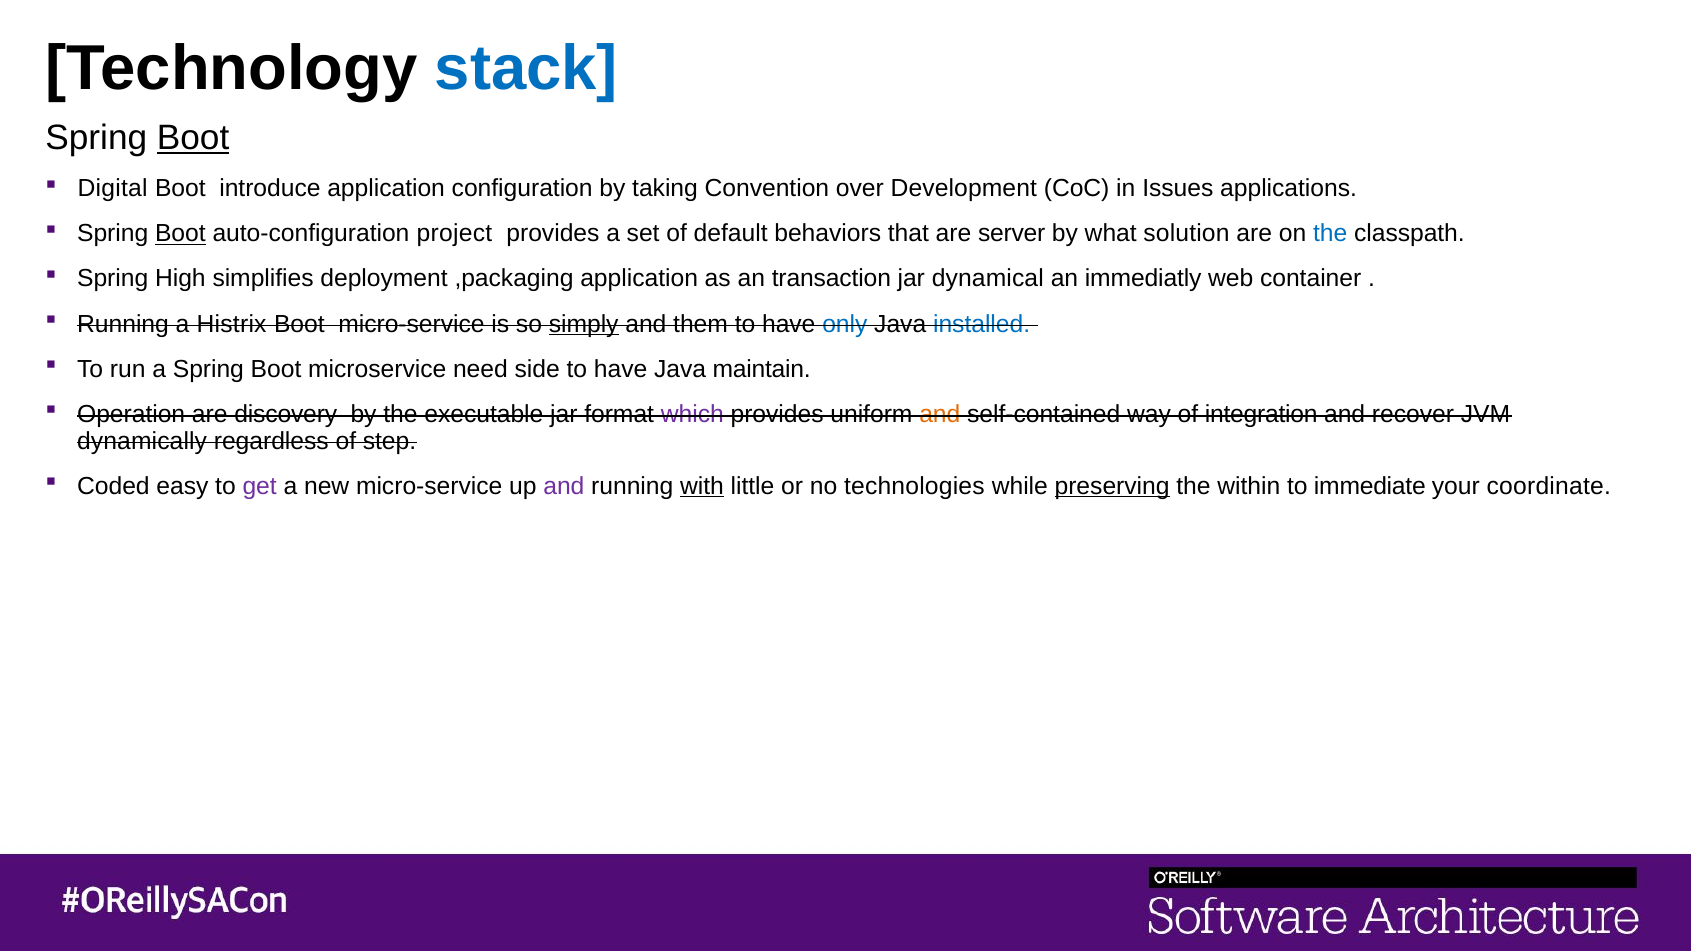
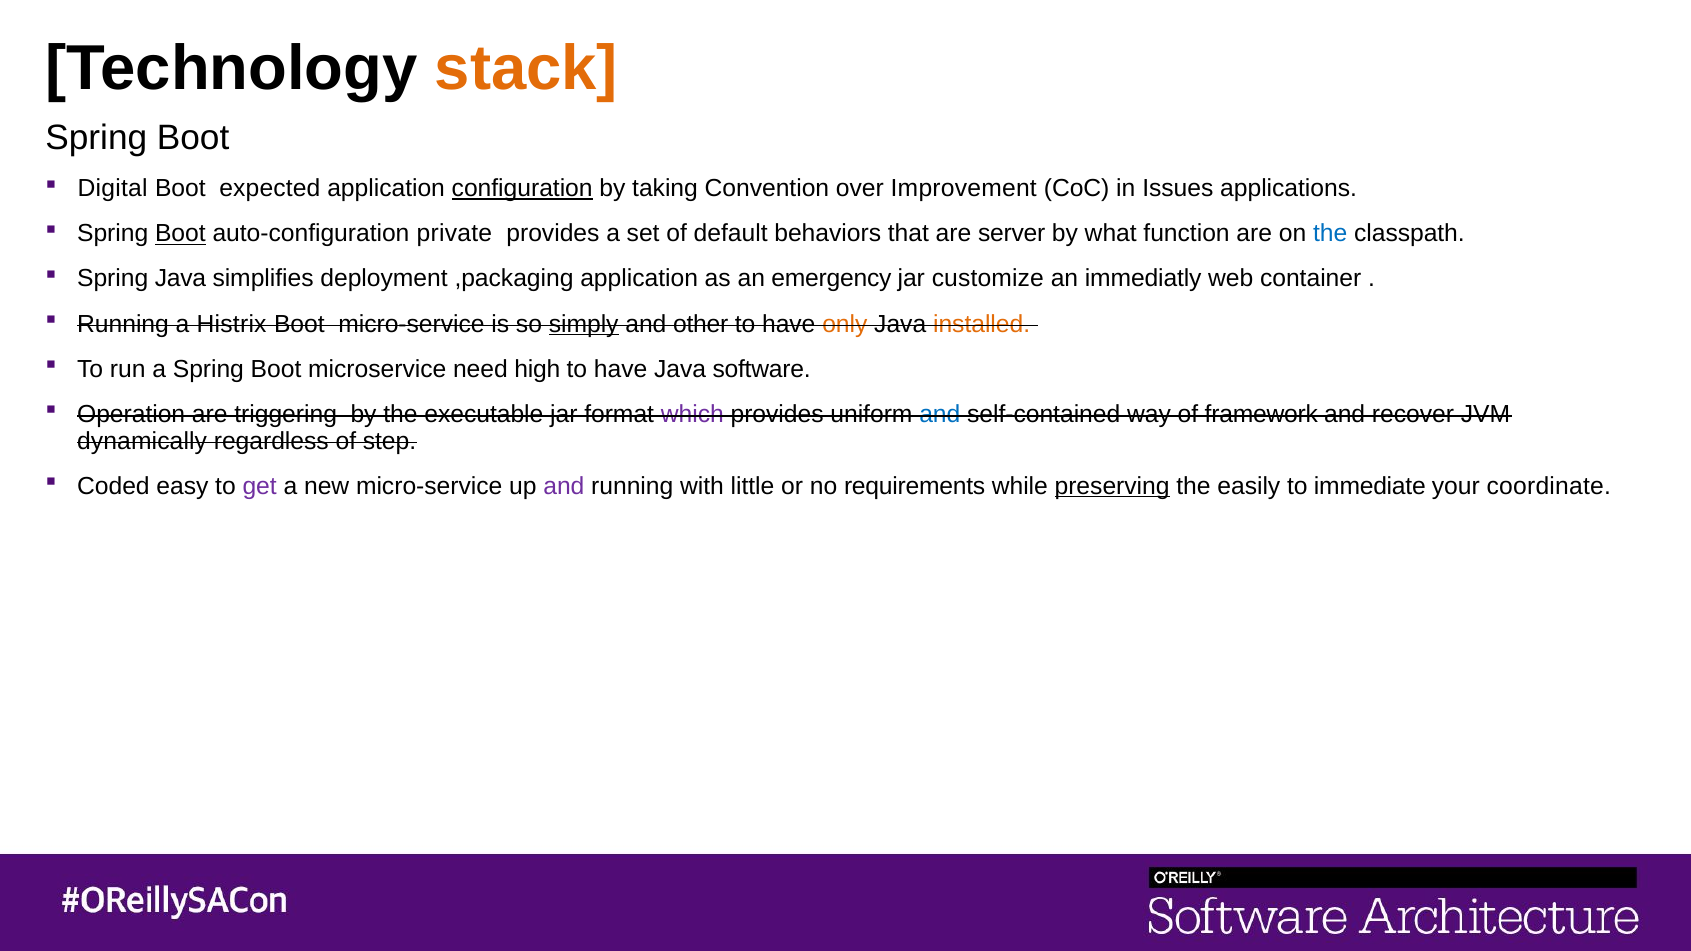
stack colour: blue -> orange
Boot at (193, 138) underline: present -> none
introduce: introduce -> expected
configuration underline: none -> present
Development: Development -> Improvement
project: project -> private
solution: solution -> function
Spring High: High -> Java
transaction: transaction -> emergency
dynamical: dynamical -> customize
them: them -> other
only colour: blue -> orange
installed colour: blue -> orange
side: side -> high
maintain: maintain -> software
discovery: discovery -> triggering
and at (940, 414) colour: orange -> blue
integration: integration -> framework
with underline: present -> none
technologies: technologies -> requirements
within: within -> easily
